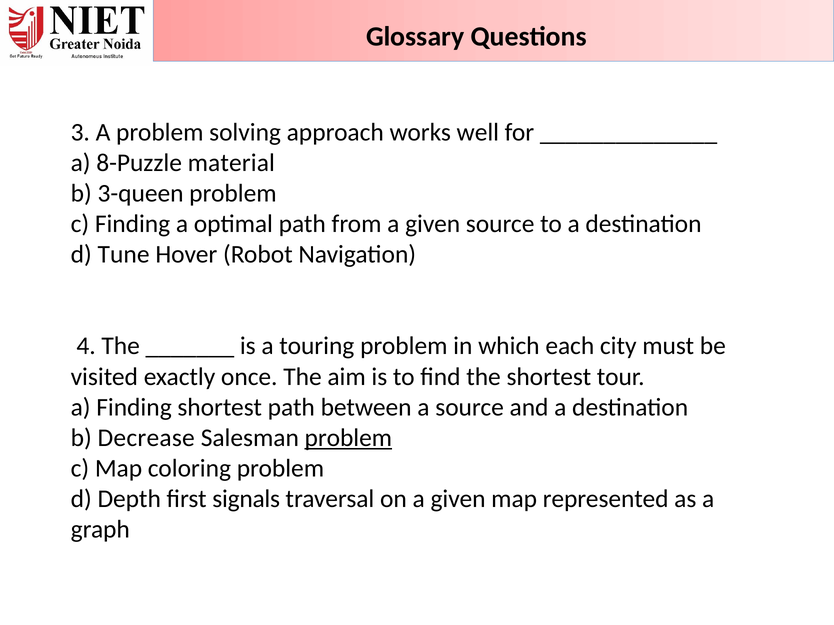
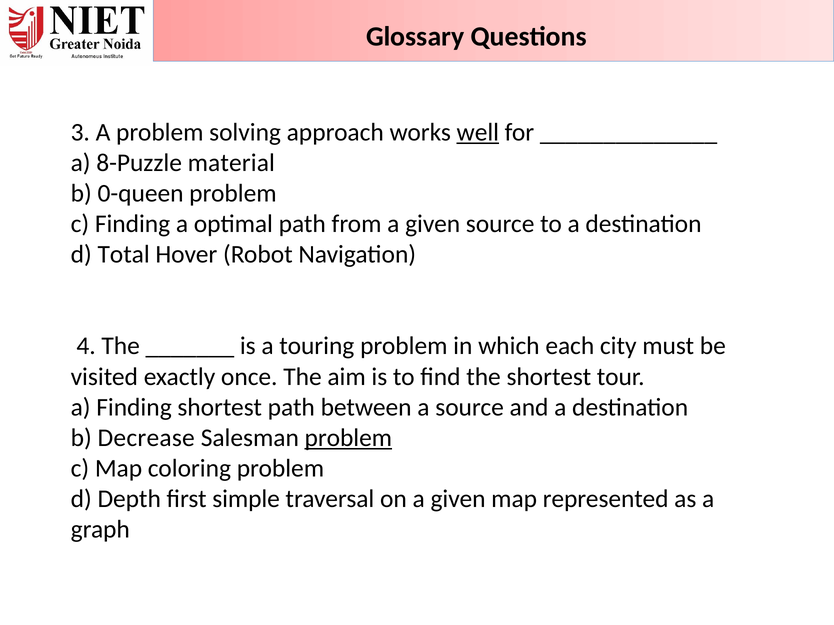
well underline: none -> present
3-queen: 3-queen -> 0-queen
Tune: Tune -> Total
signals: signals -> simple
